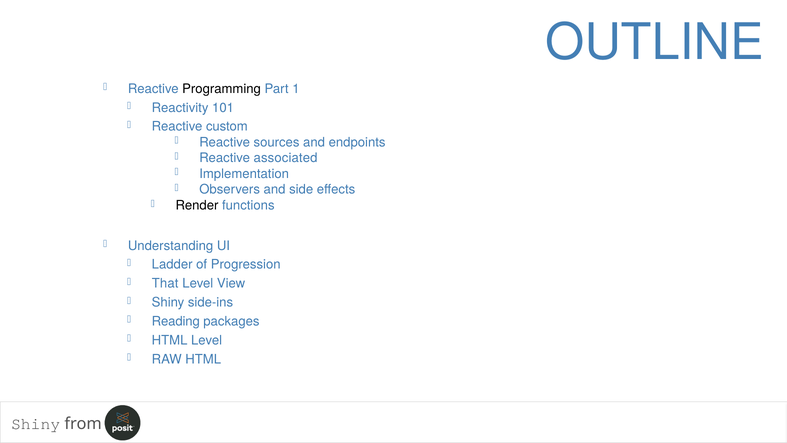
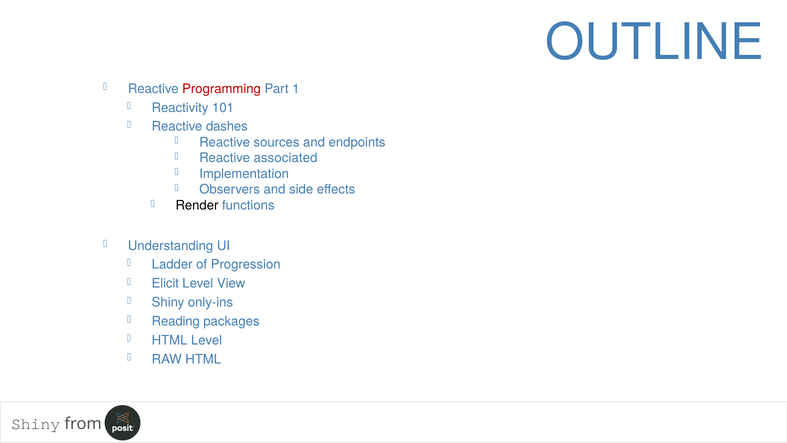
Programming colour: black -> red
custom: custom -> dashes
That: That -> Elicit
side-ins: side-ins -> only-ins
